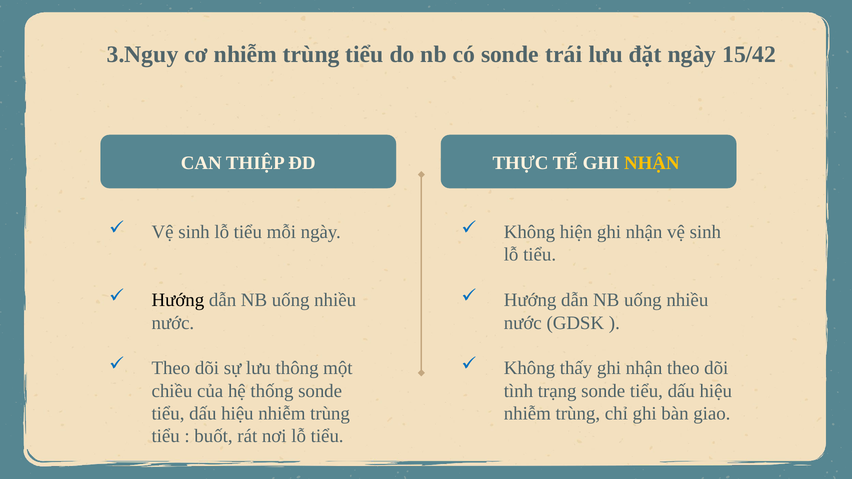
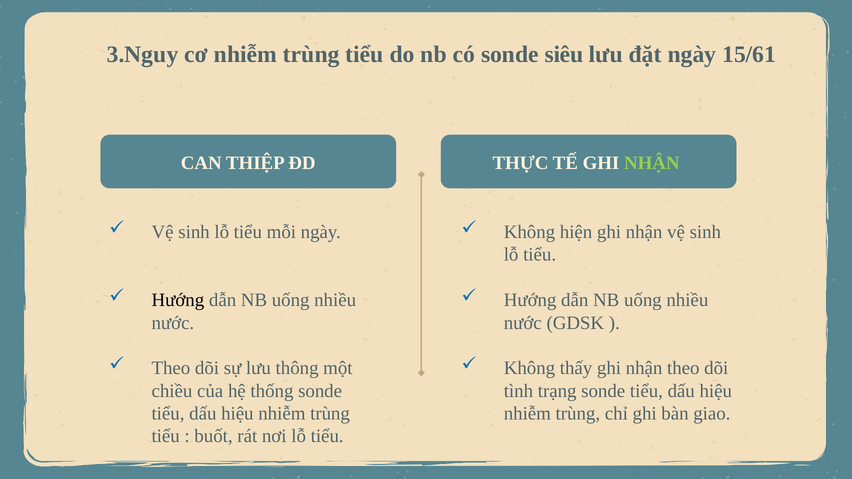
trái: trái -> siêu
15/42: 15/42 -> 15/61
NHẬN at (652, 163) colour: yellow -> light green
